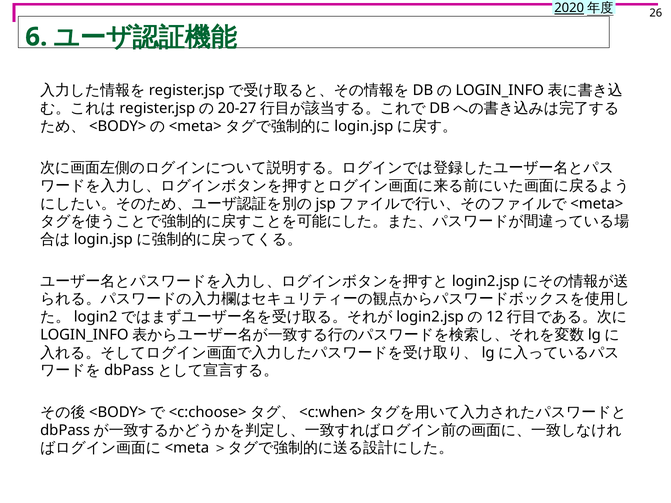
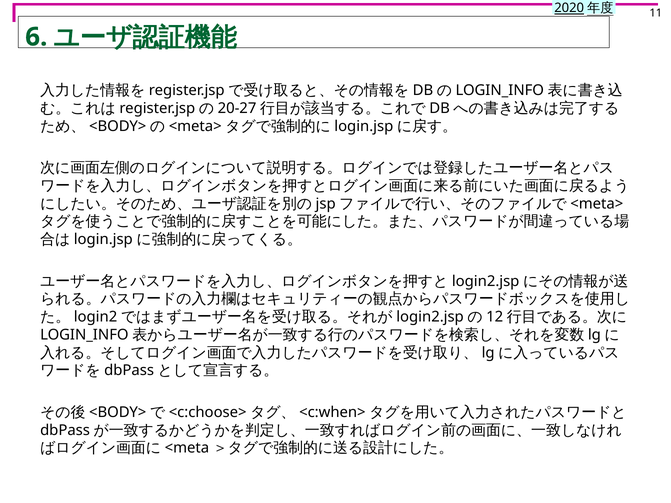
26: 26 -> 11
